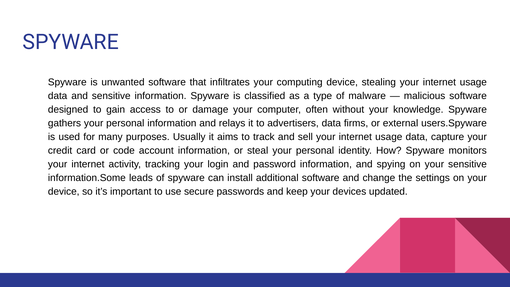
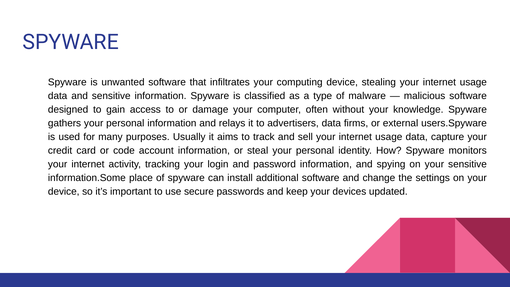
leads: leads -> place
